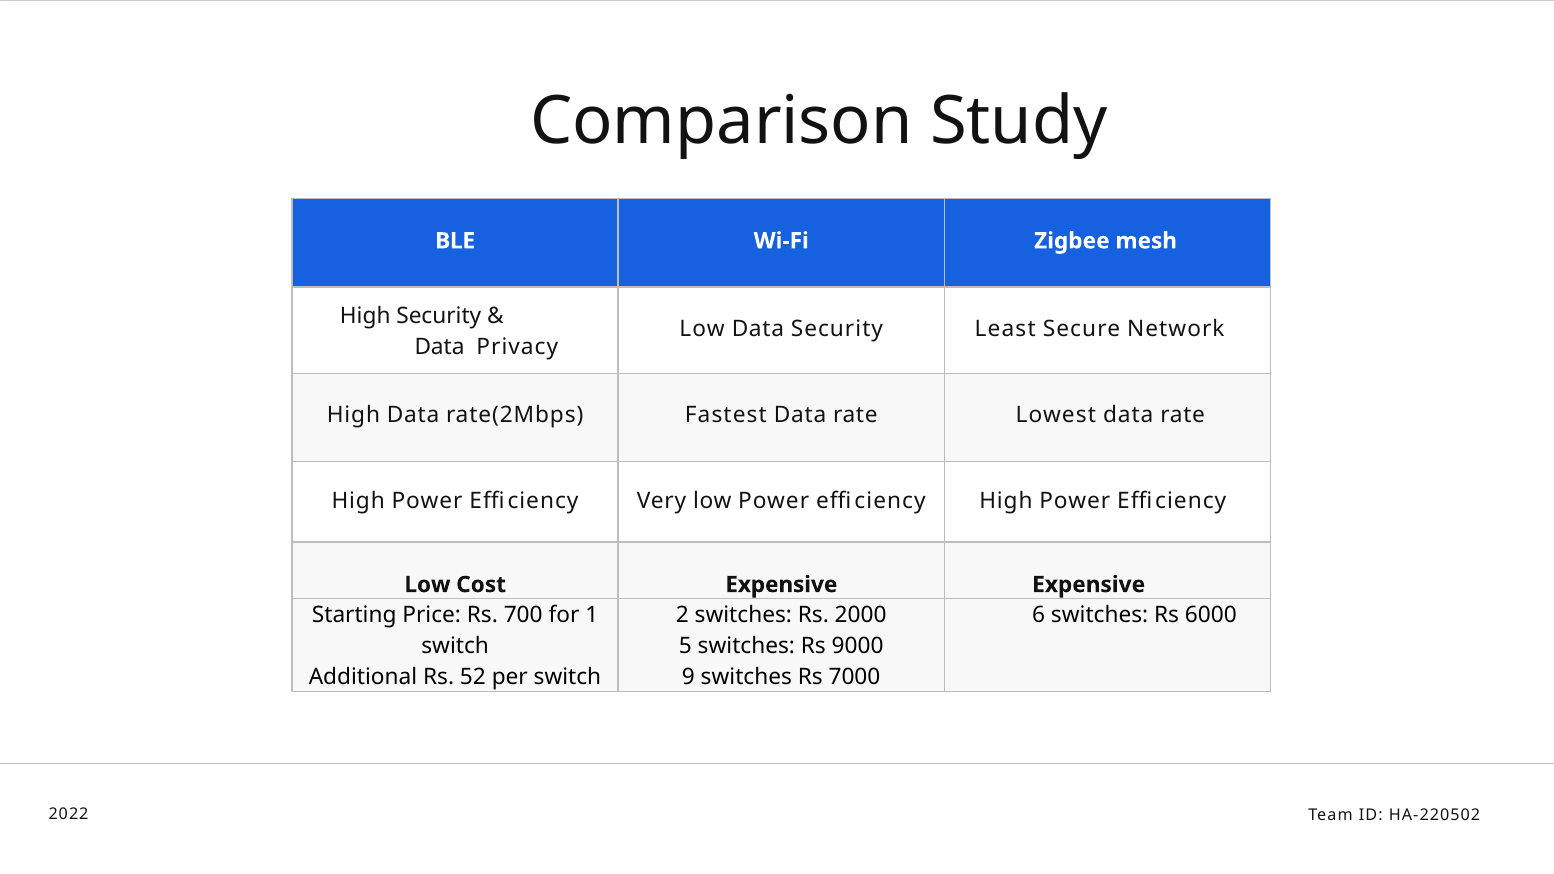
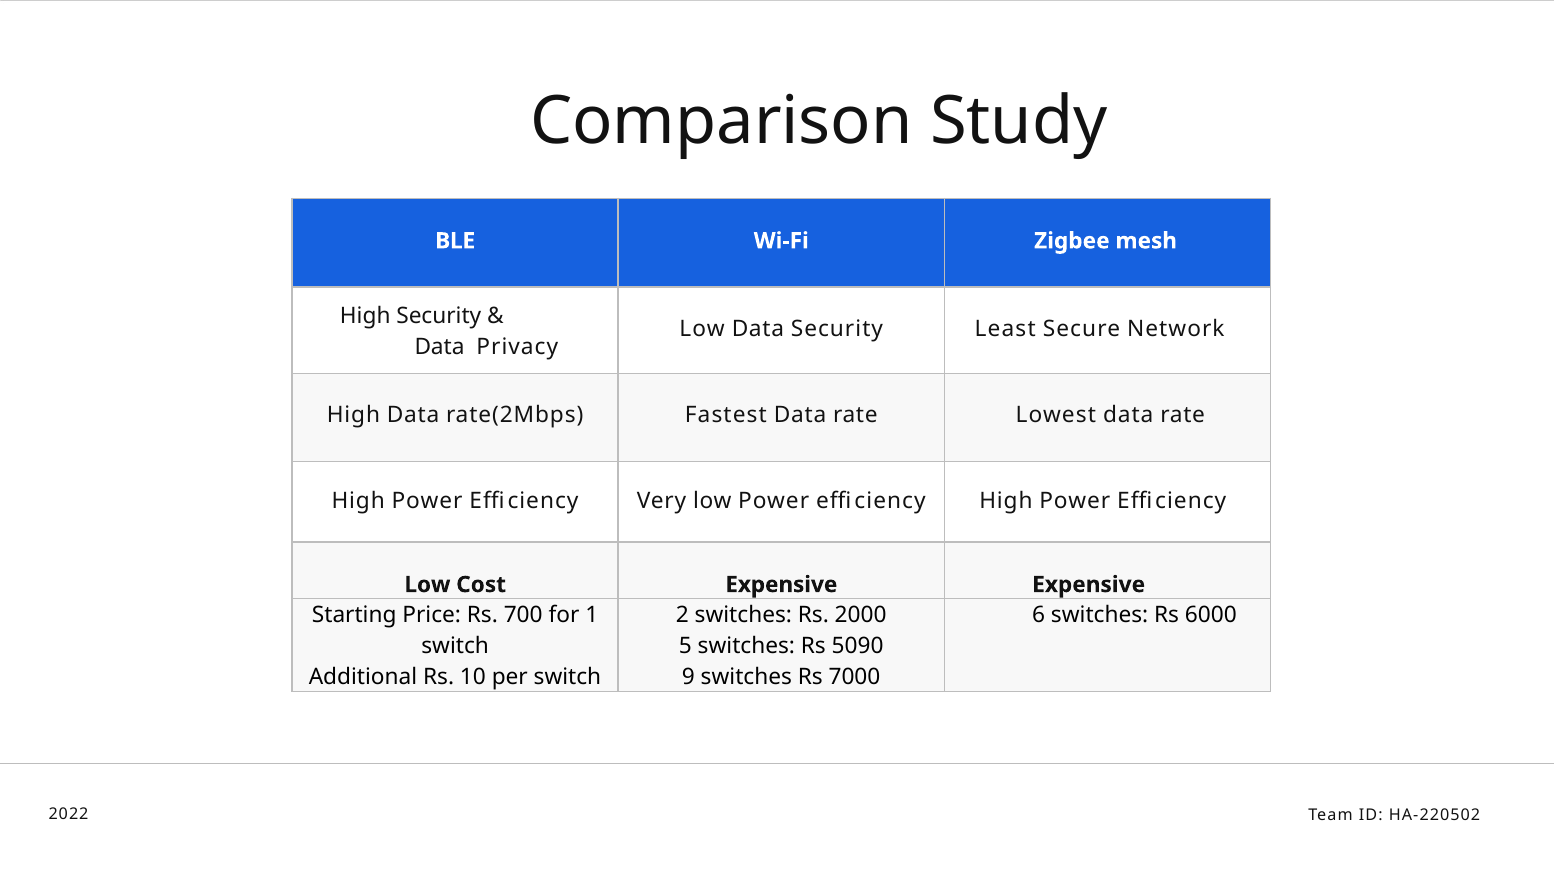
9000: 9000 -> 5090
52: 52 -> 10
